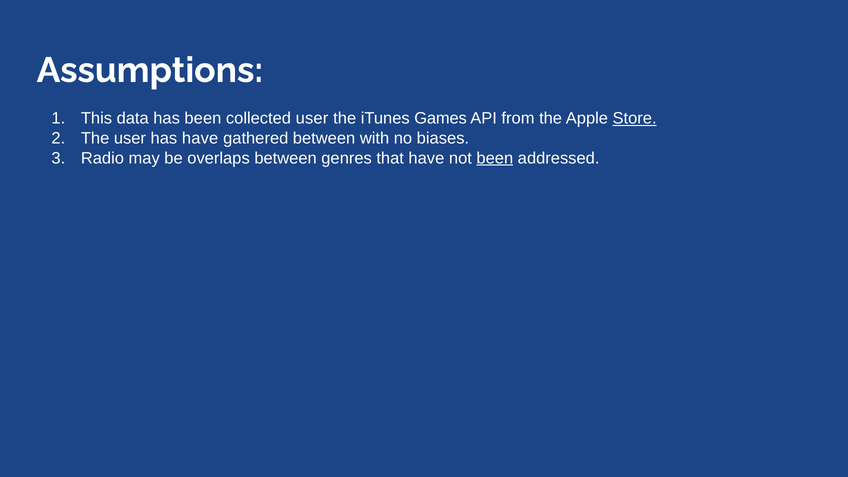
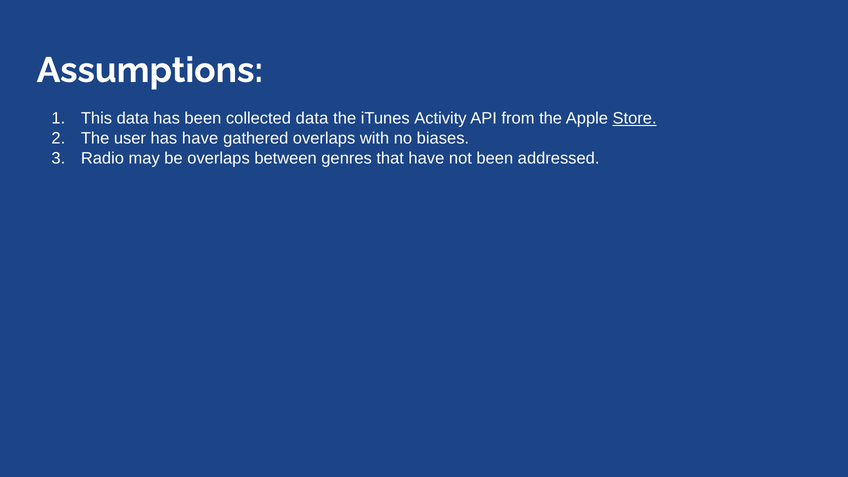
collected user: user -> data
Games: Games -> Activity
gathered between: between -> overlaps
been at (495, 158) underline: present -> none
